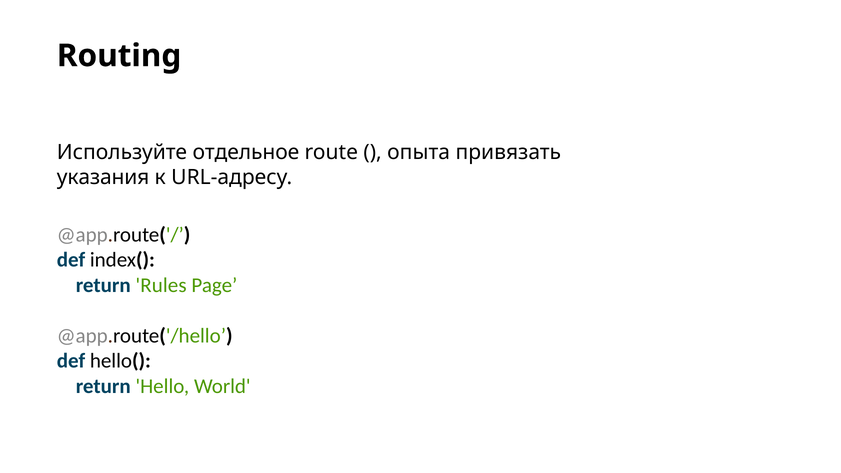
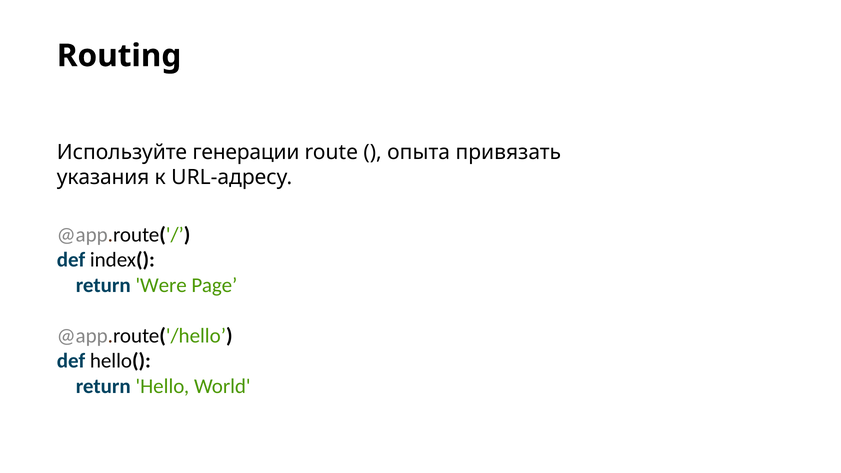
отдельное: отдельное -> генерации
Rules: Rules -> Were
